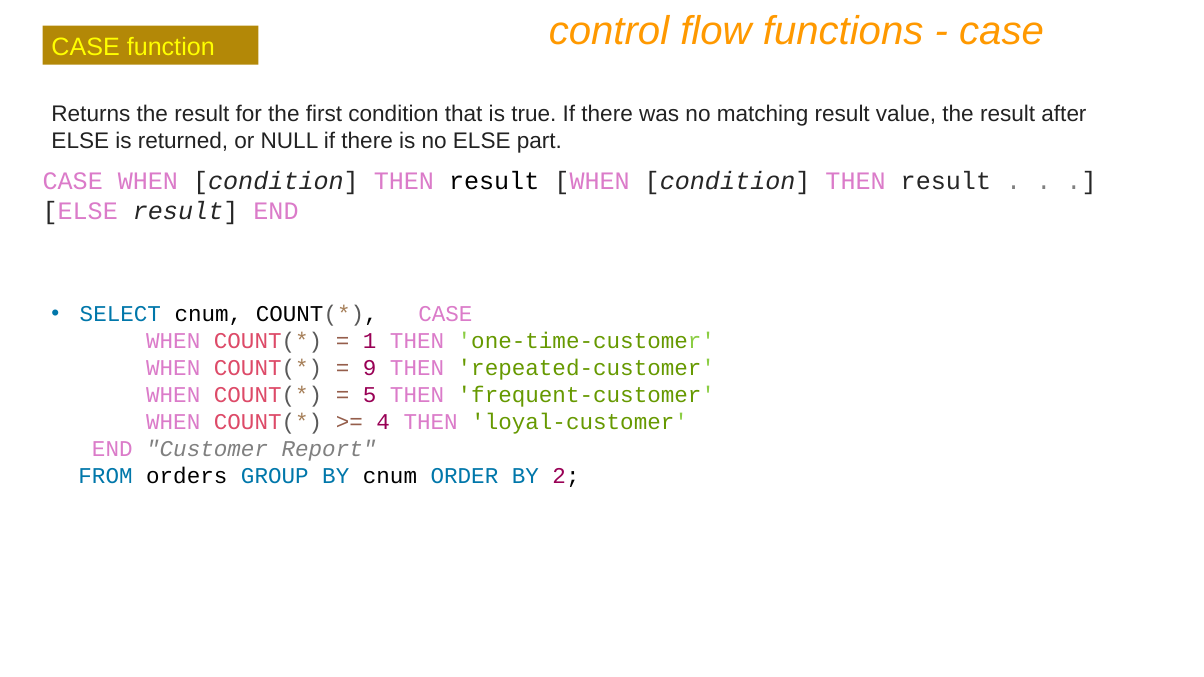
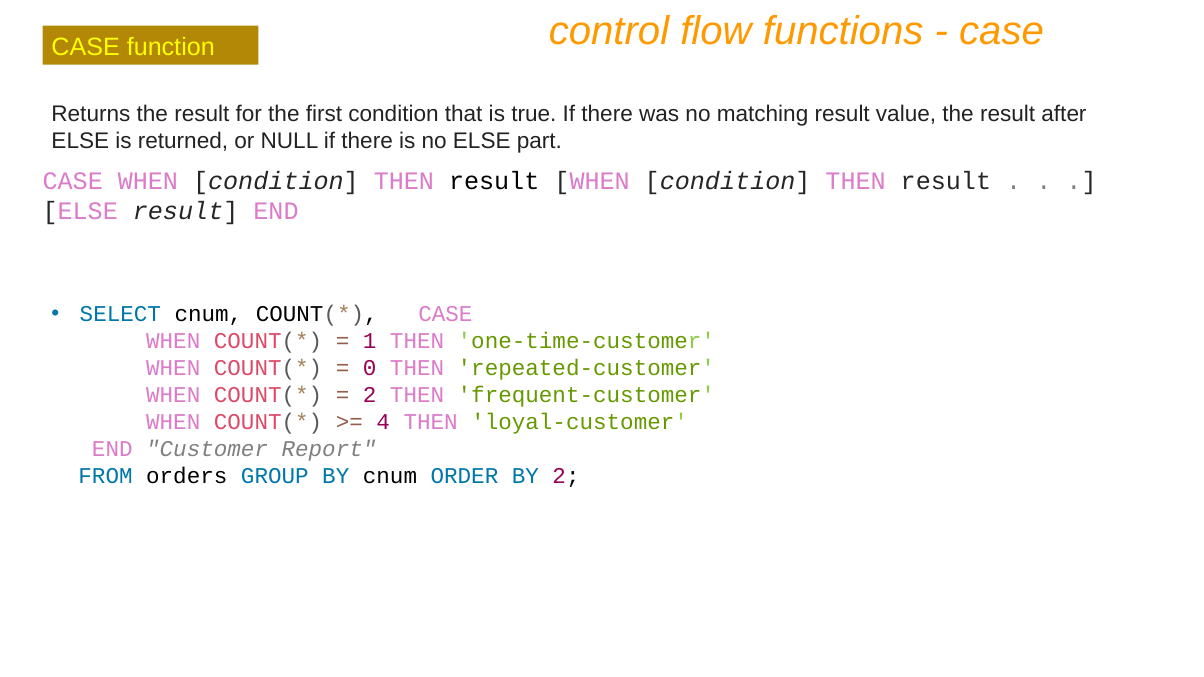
9: 9 -> 0
5 at (370, 395): 5 -> 2
